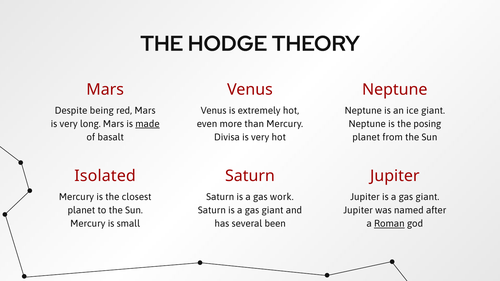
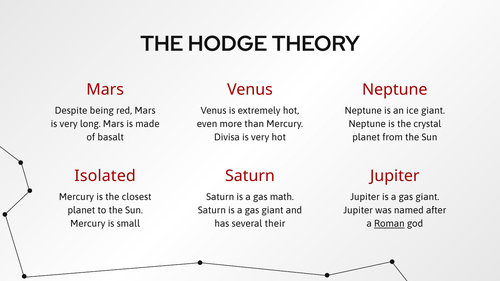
made underline: present -> none
posing: posing -> crystal
work: work -> math
been: been -> their
